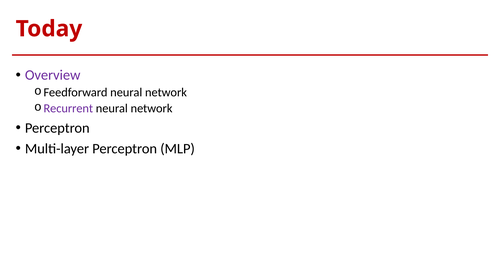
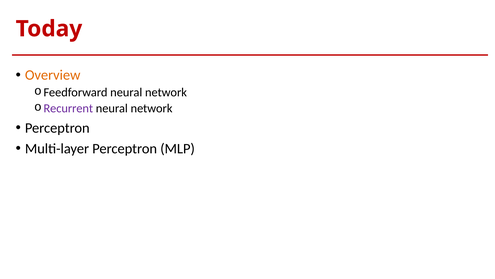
Overview colour: purple -> orange
